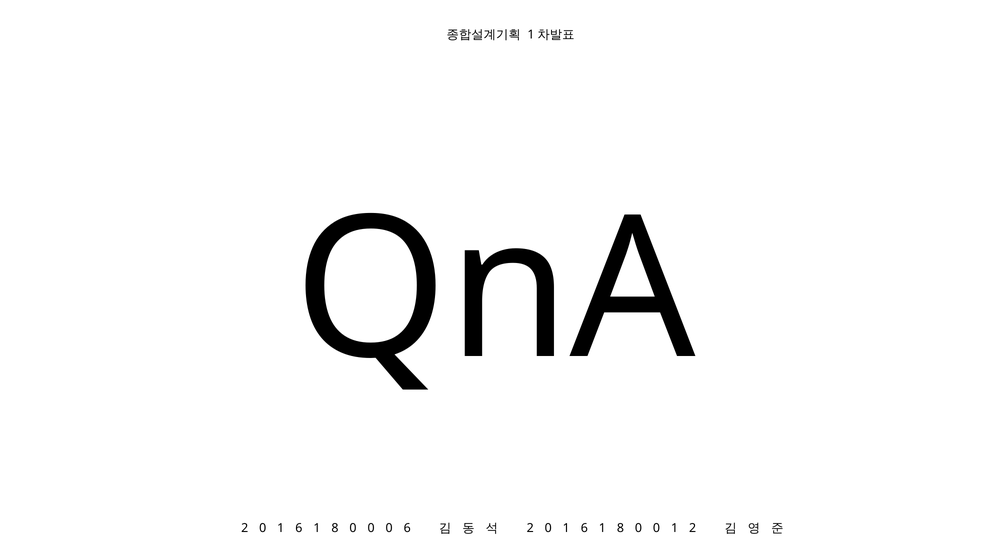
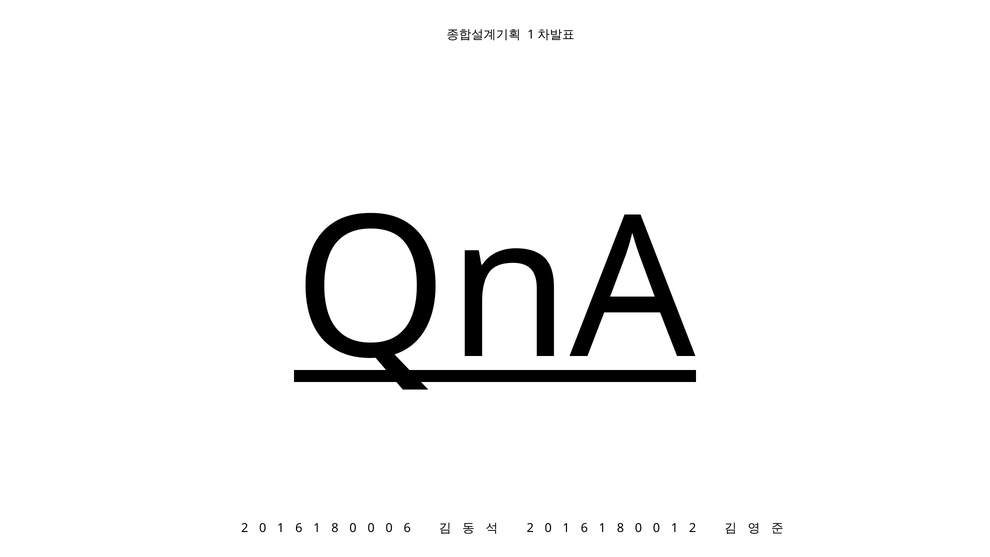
QnA underline: none -> present
